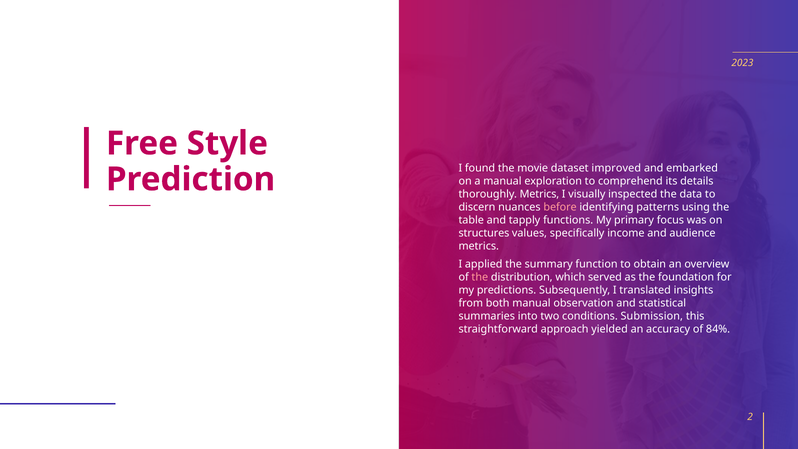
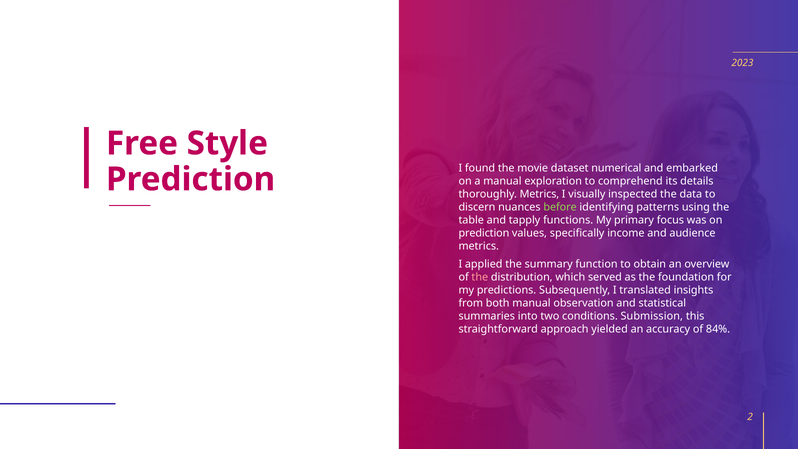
improved: improved -> numerical
before colour: pink -> light green
structures at (484, 233): structures -> prediction
